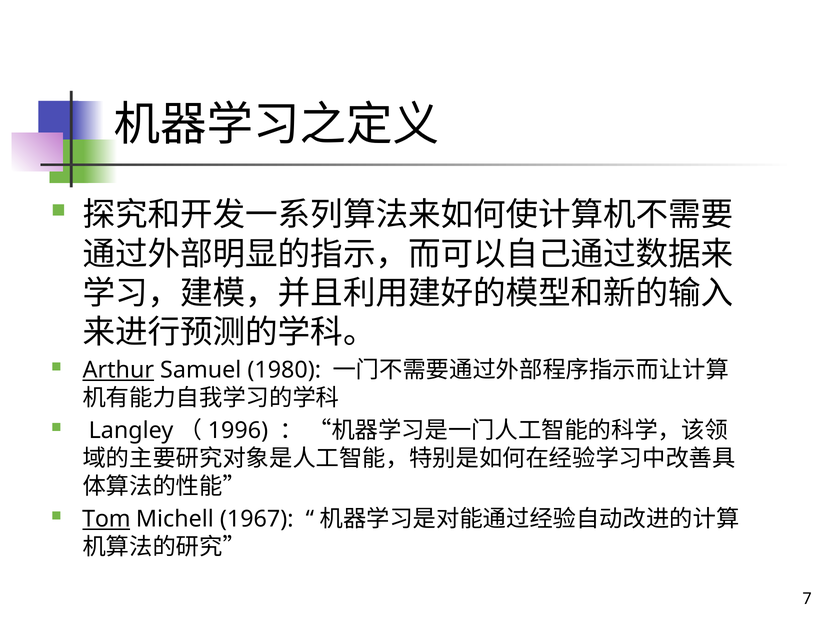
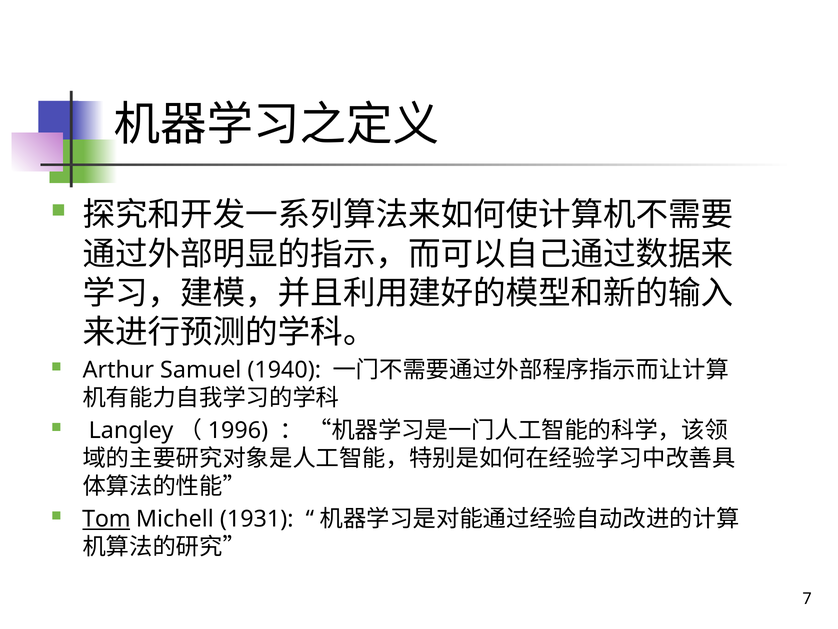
Arthur underline: present -> none
1980: 1980 -> 1940
1967: 1967 -> 1931
